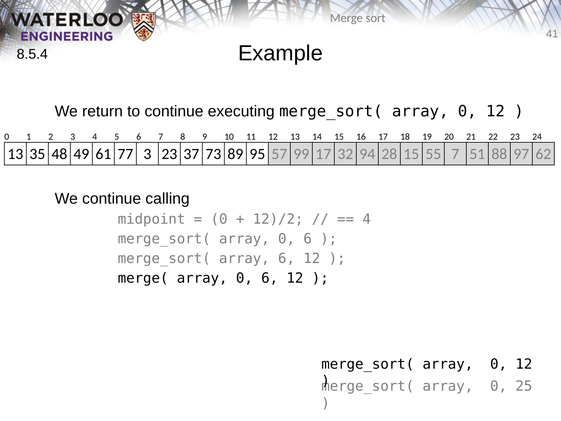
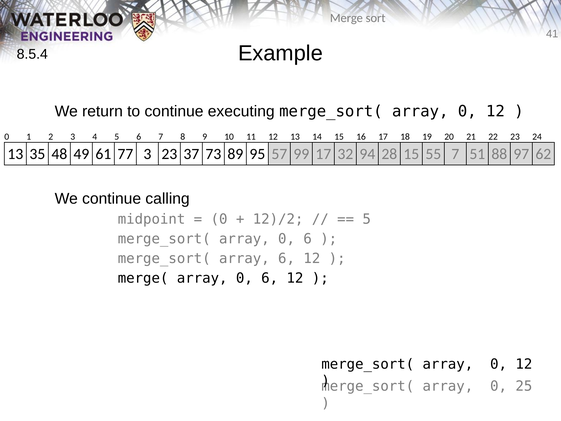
4 at (367, 219): 4 -> 5
